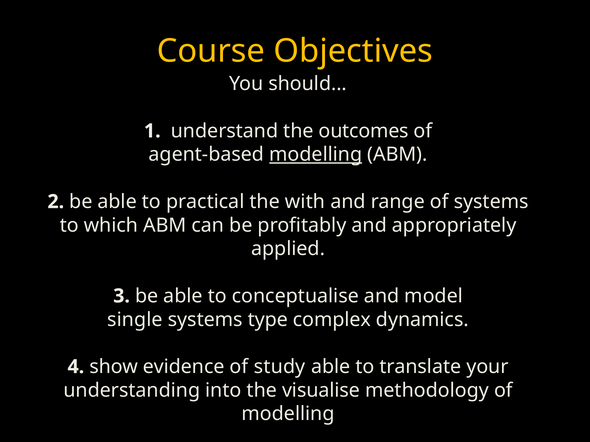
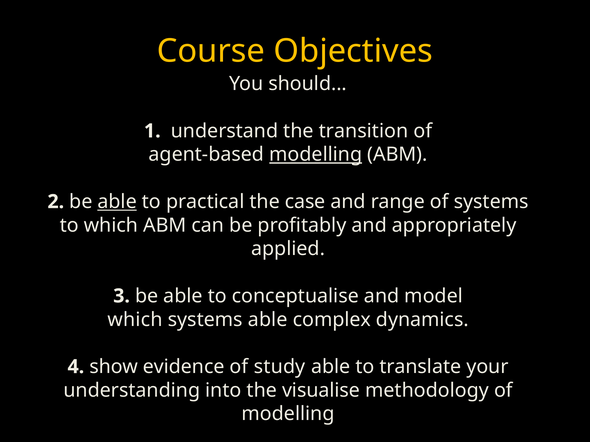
outcomes: outcomes -> transition
able at (117, 202) underline: none -> present
with: with -> case
single at (135, 320): single -> which
systems type: type -> able
